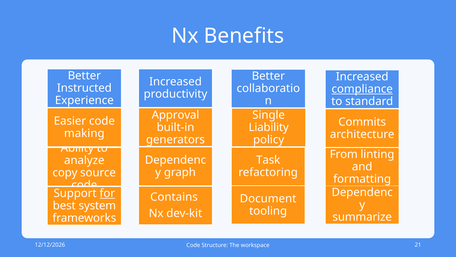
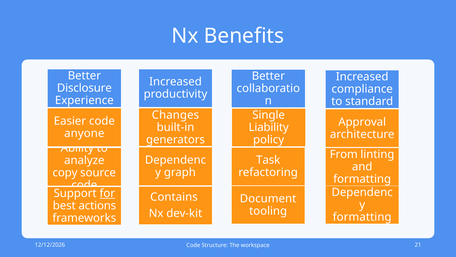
Instructed: Instructed -> Disclosure
compliance underline: present -> none
Approval: Approval -> Changes
Commits: Commits -> Approval
making: making -> anyone
system: system -> actions
summarize at (362, 217): summarize -> formatting
